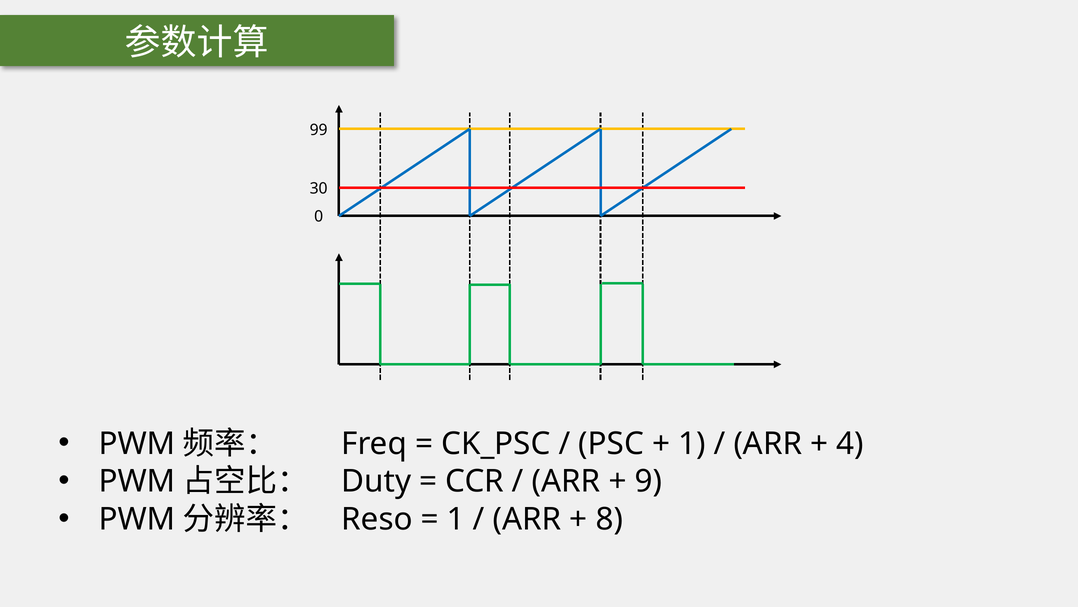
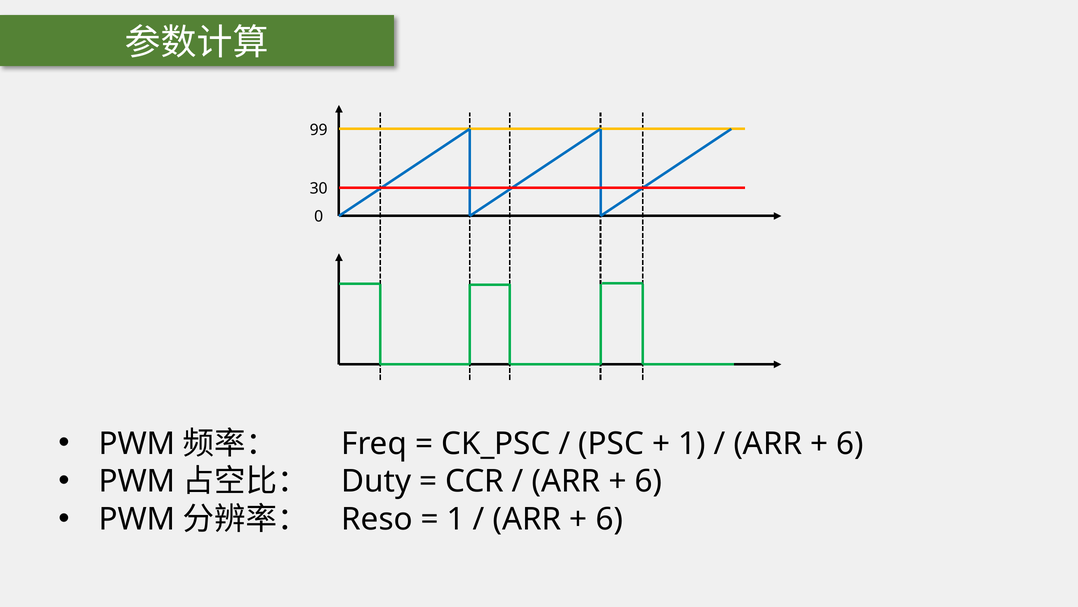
4 at (850, 443): 4 -> 6
9 at (648, 481): 9 -> 6
8 at (609, 519): 8 -> 6
